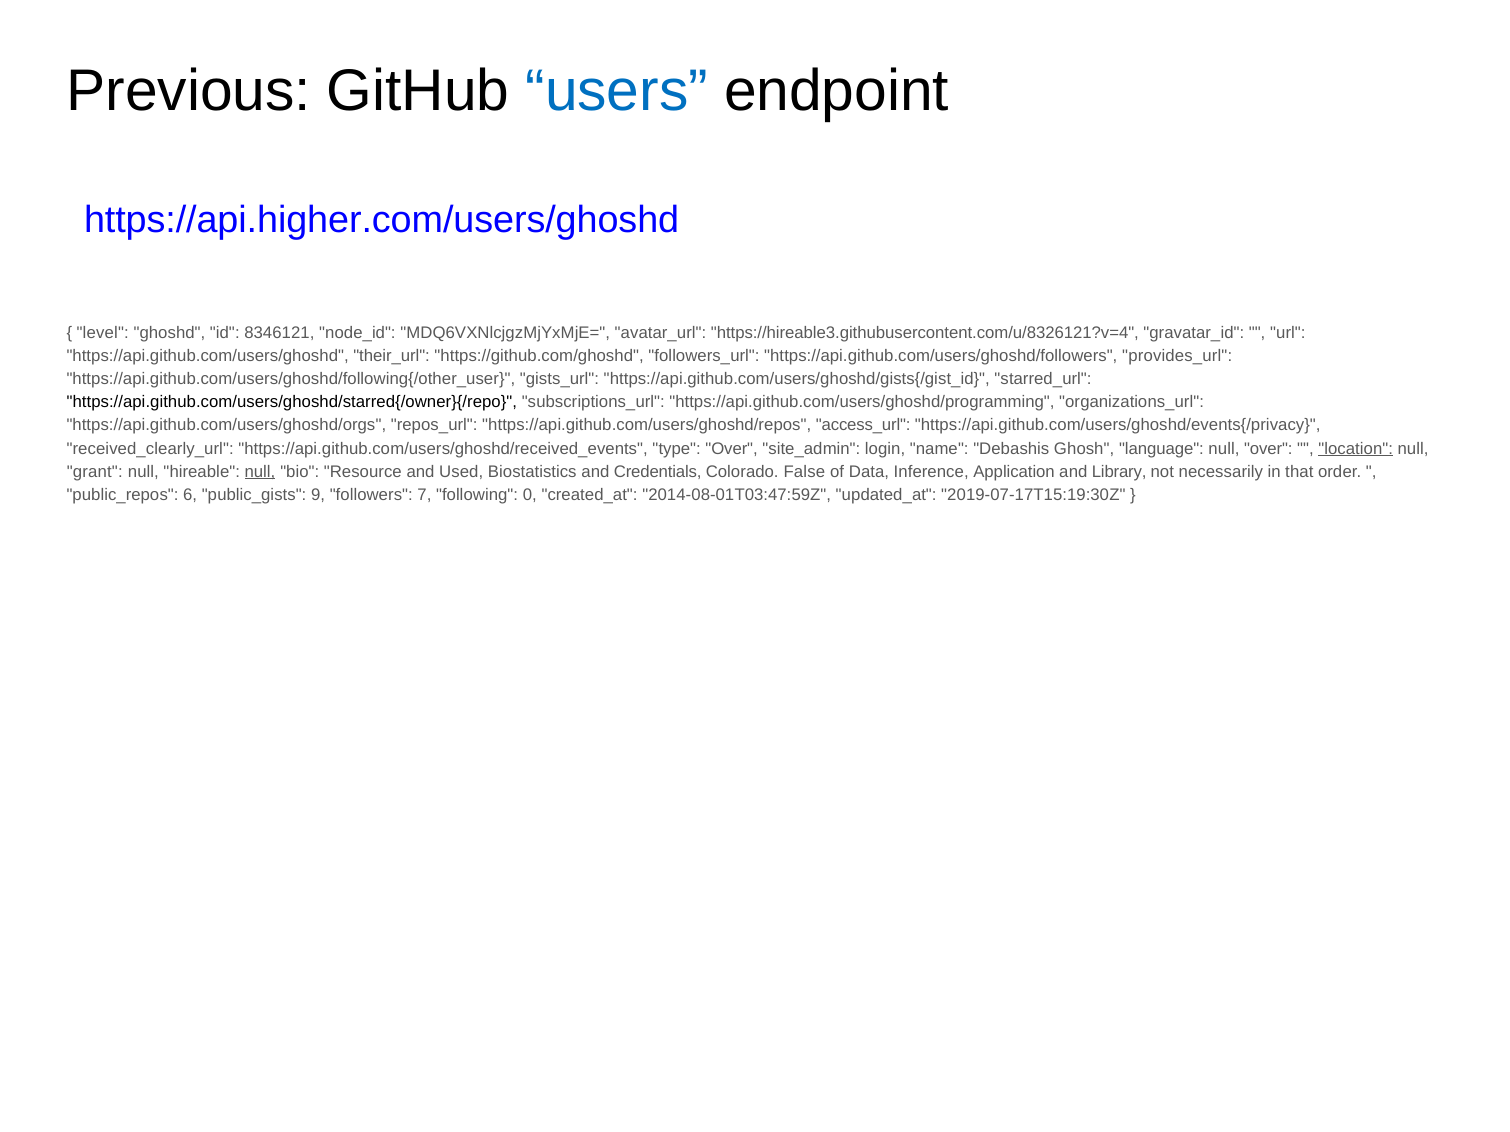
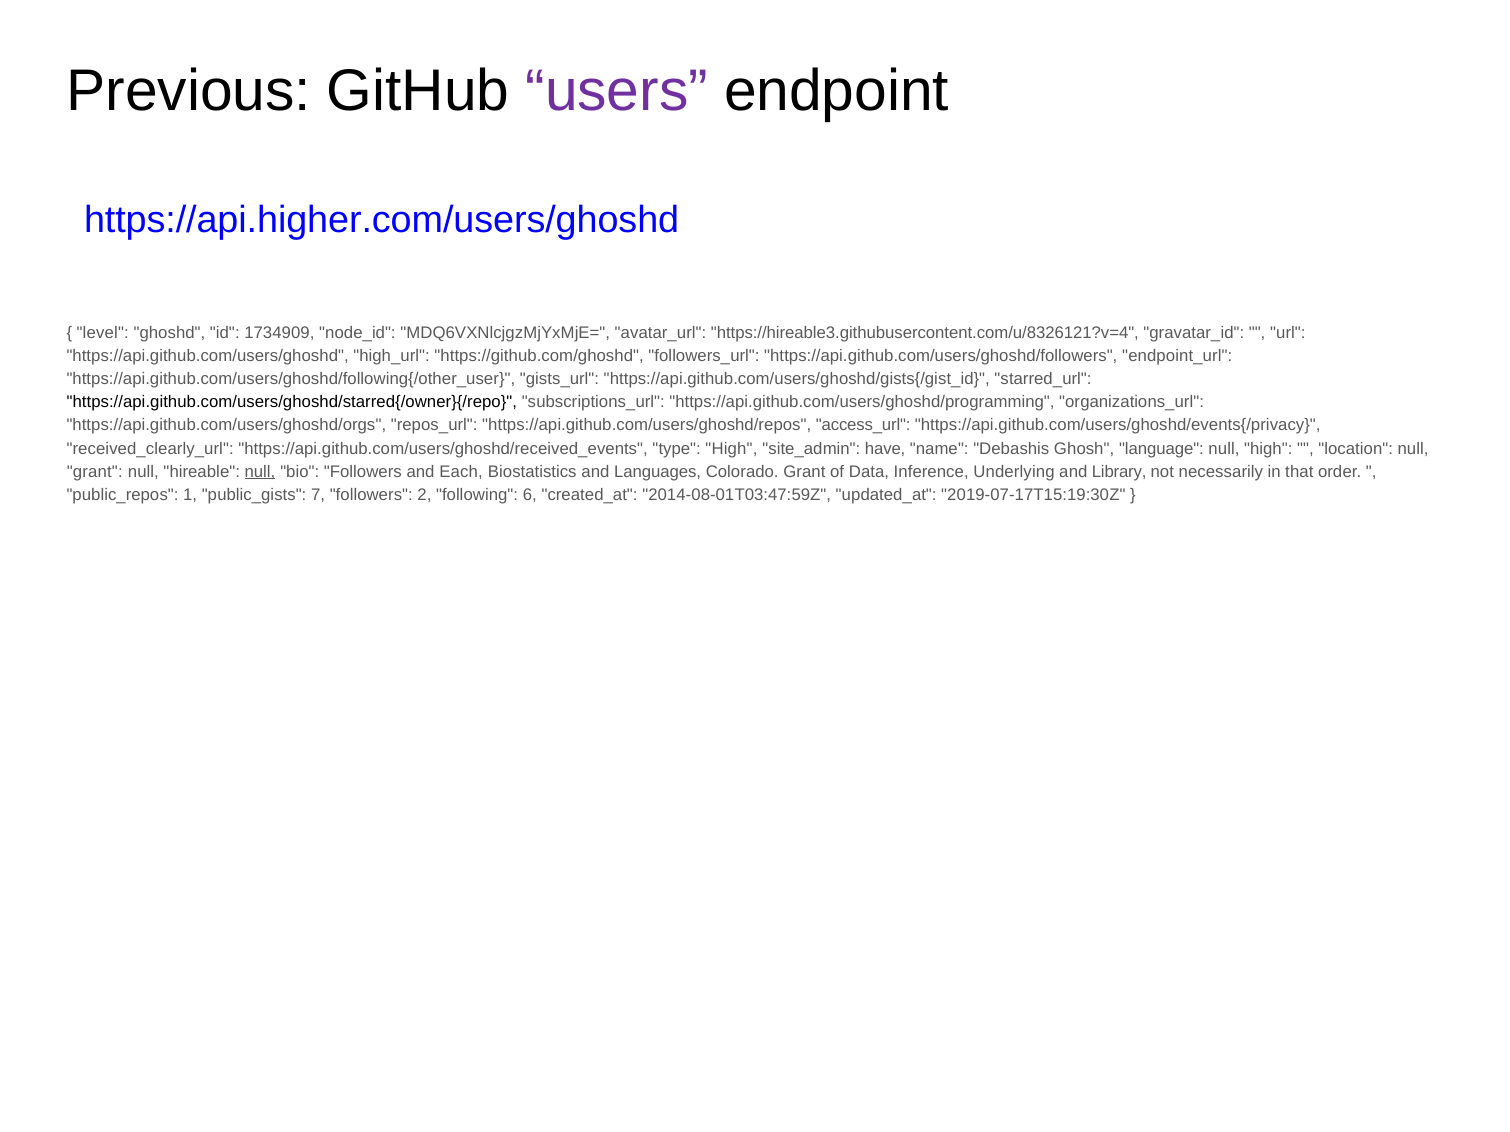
users colour: blue -> purple
8346121: 8346121 -> 1734909
their_url: their_url -> high_url
provides_url: provides_url -> endpoint_url
type Over: Over -> High
login: login -> have
null over: over -> high
location underline: present -> none
bio Resource: Resource -> Followers
Used: Used -> Each
Credentials: Credentials -> Languages
Colorado False: False -> Grant
Application: Application -> Underlying
6: 6 -> 1
9: 9 -> 7
7: 7 -> 2
0: 0 -> 6
